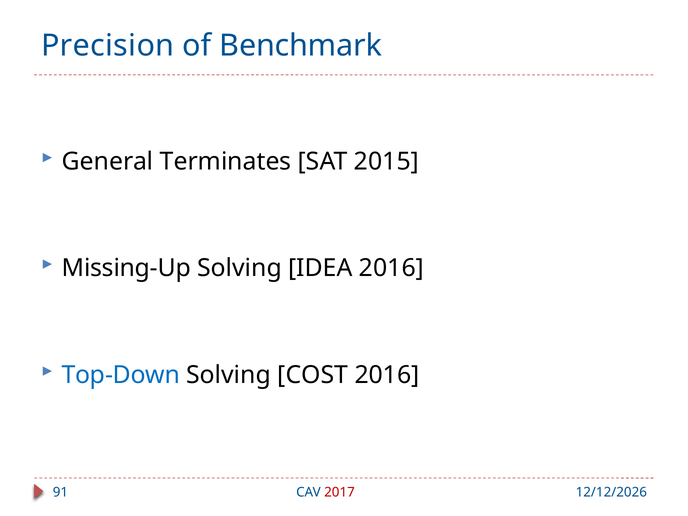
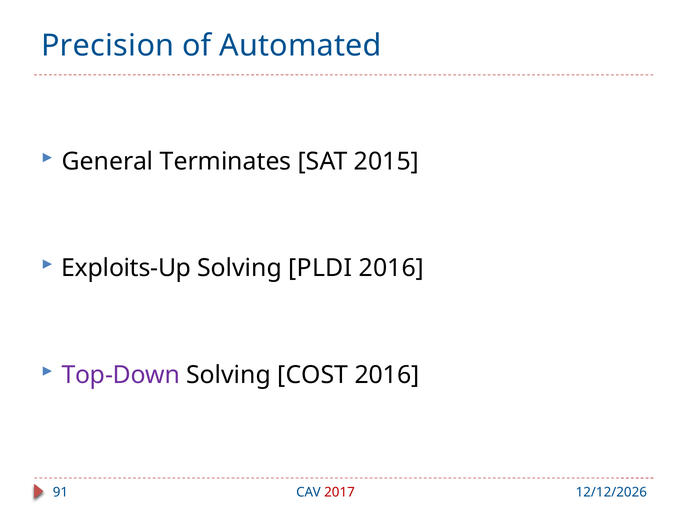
Benchmark: Benchmark -> Automated
Missing-Up: Missing-Up -> Exploits-Up
IDEA: IDEA -> PLDI
Top-Down colour: blue -> purple
